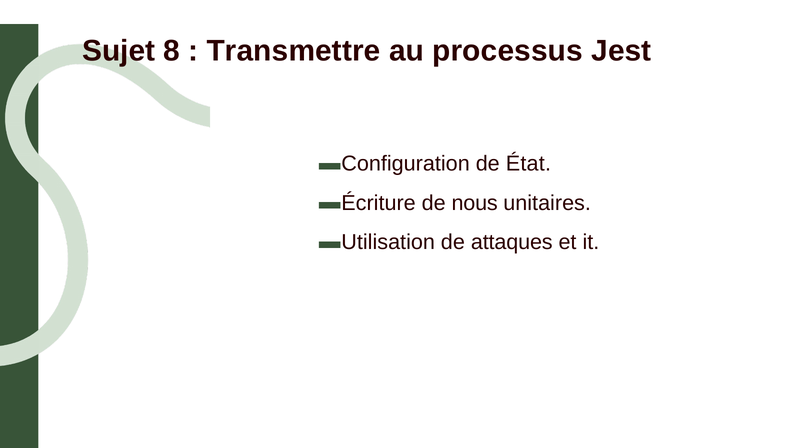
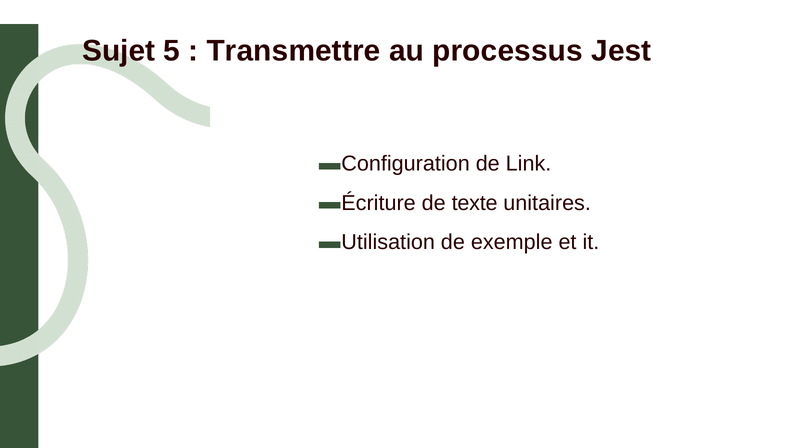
8: 8 -> 5
État: État -> Link
nous: nous -> texte
attaques: attaques -> exemple
